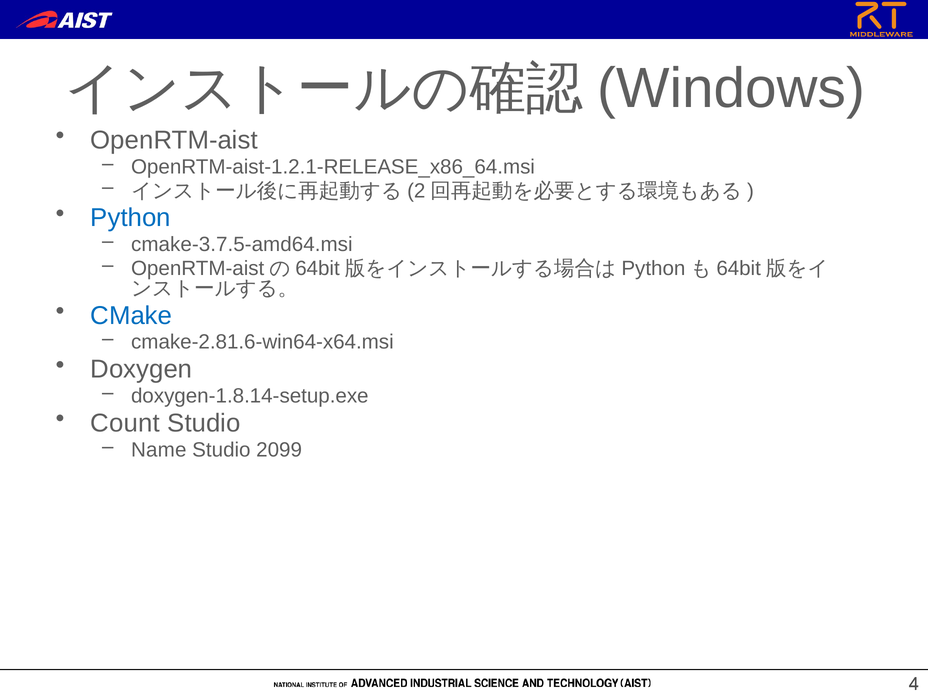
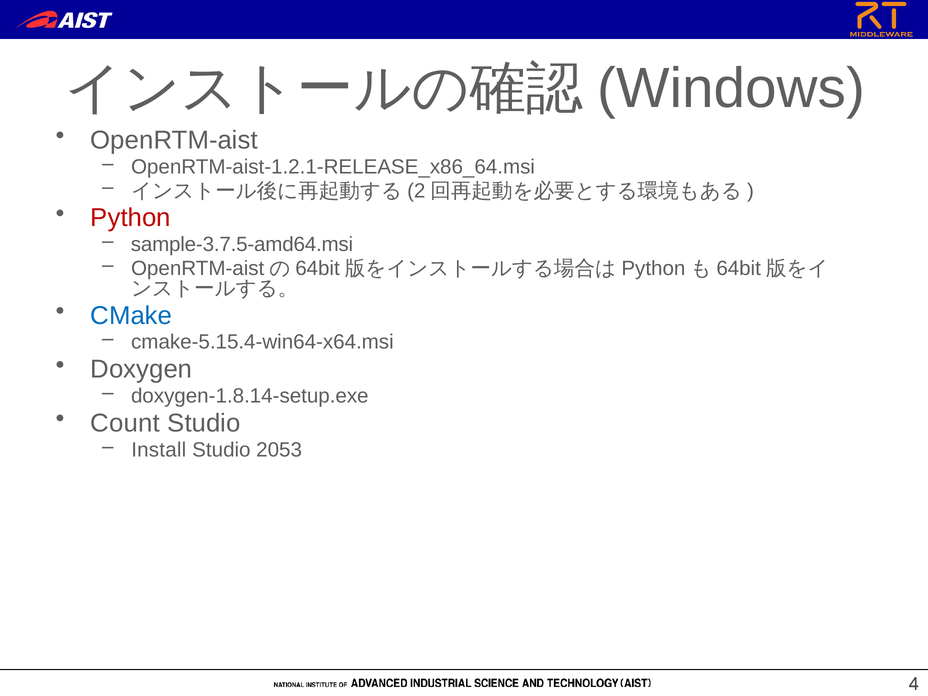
Python colour: blue -> red
cmake-3.7.5-amd64.msi: cmake-3.7.5-amd64.msi -> sample-3.7.5-amd64.msi
cmake-2.81.6-win64-x64.msi: cmake-2.81.6-win64-x64.msi -> cmake-5.15.4-win64-x64.msi
Name: Name -> Install
2099: 2099 -> 2053
